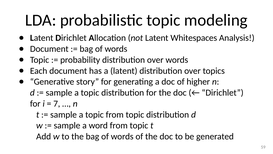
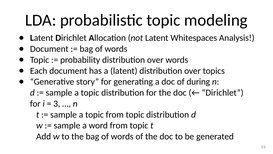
higher: higher -> during
7: 7 -> 3
